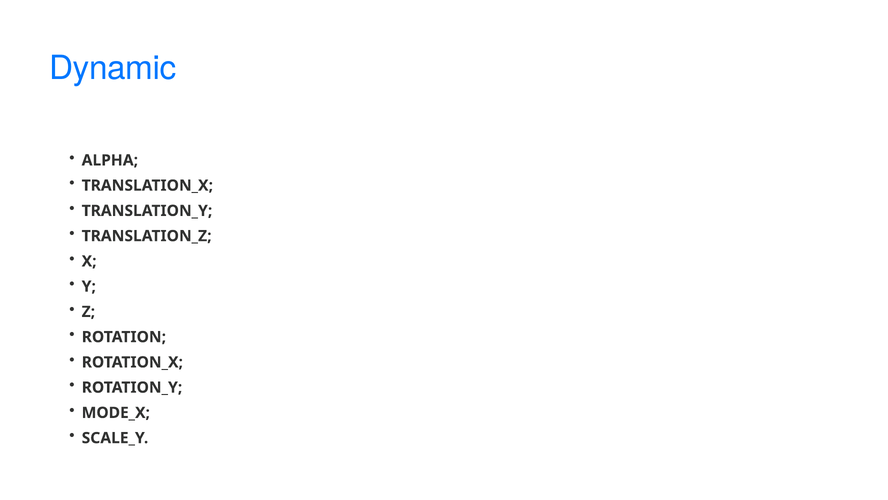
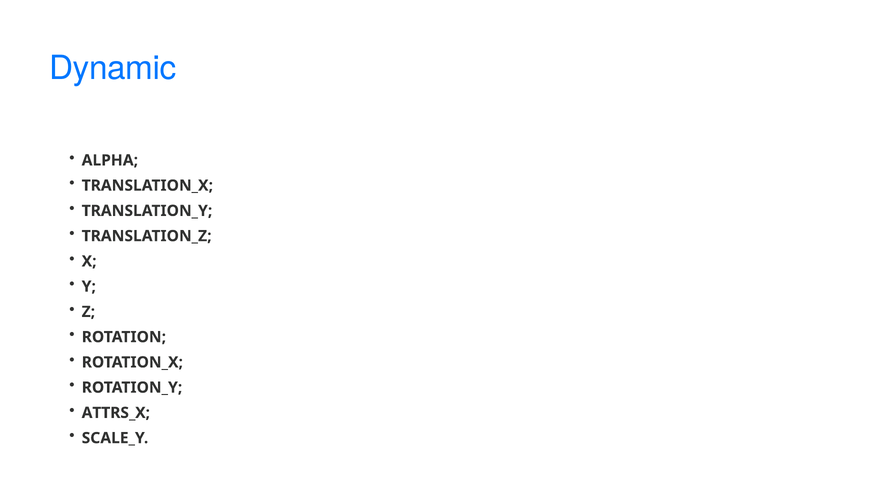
MODE_X: MODE_X -> ATTRS_X
